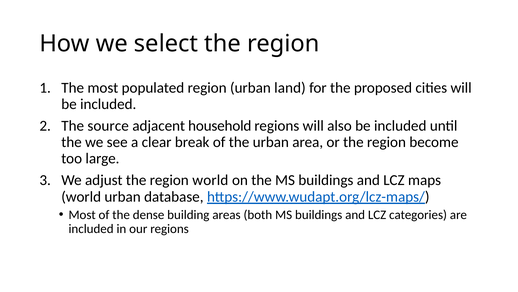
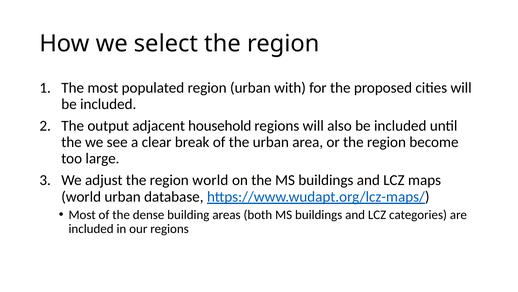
land: land -> with
source: source -> output
